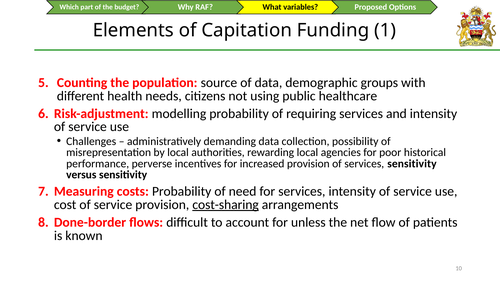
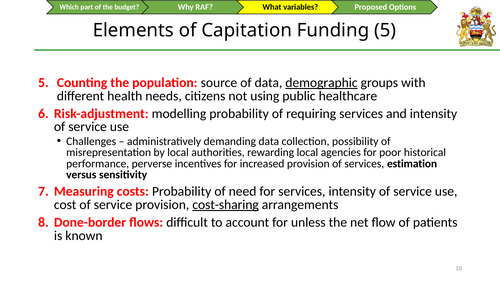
Funding 1: 1 -> 5
demographic underline: none -> present
services sensitivity: sensitivity -> estimation
